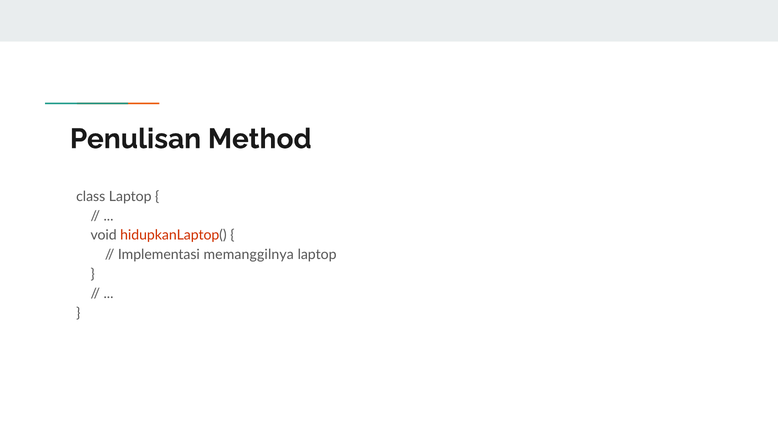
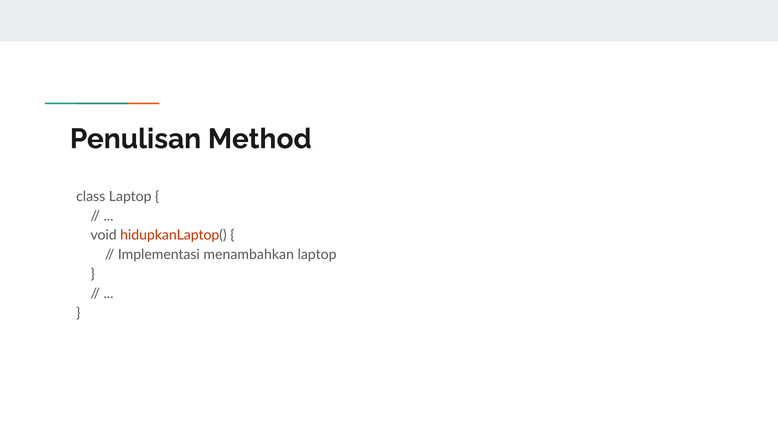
memanggilnya: memanggilnya -> menambahkan
